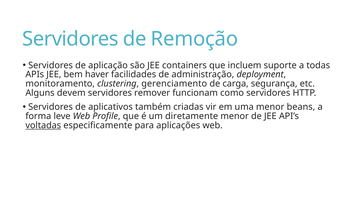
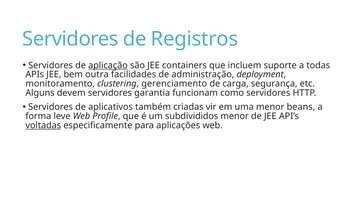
Remoção: Remoção -> Registros
aplicação underline: none -> present
haver: haver -> outra
remover: remover -> garantia
diretamente: diretamente -> subdivididos
